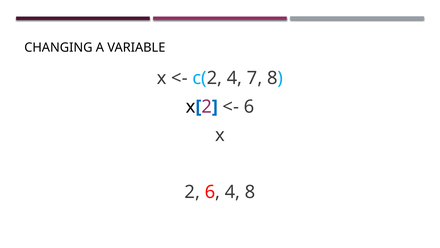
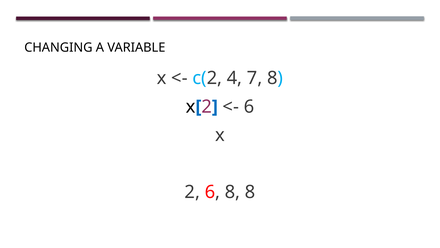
6 4: 4 -> 8
